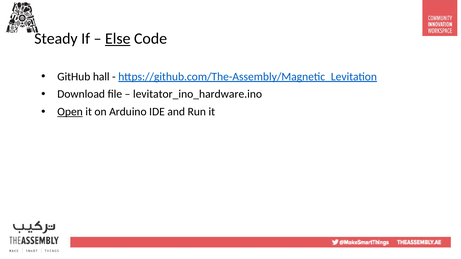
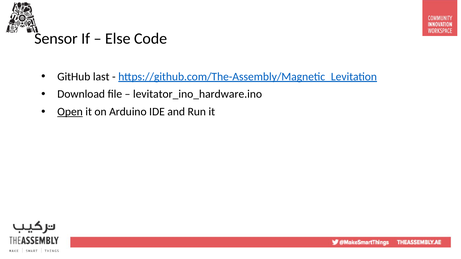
Steady: Steady -> Sensor
Else underline: present -> none
hall: hall -> last
